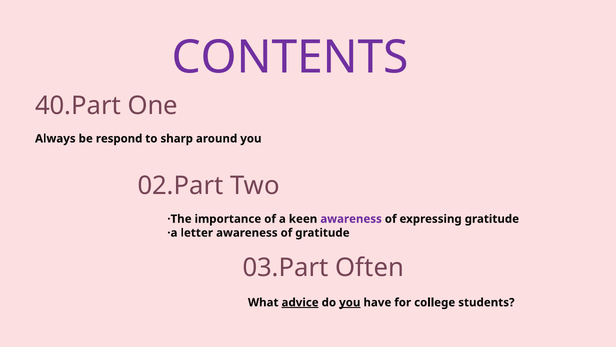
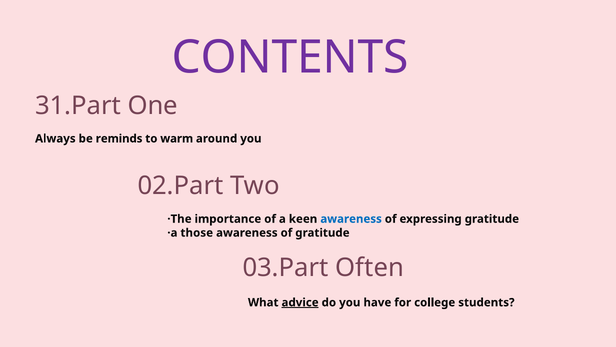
40.Part: 40.Part -> 31.Part
respond: respond -> reminds
sharp: sharp -> warm
awareness at (351, 219) colour: purple -> blue
letter: letter -> those
you at (350, 302) underline: present -> none
